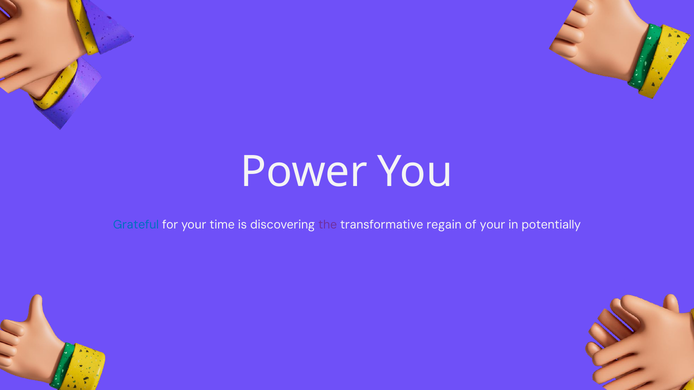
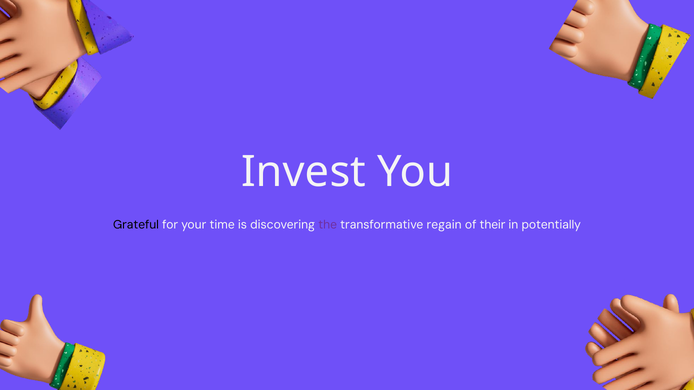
Power: Power -> Invest
Grateful colour: blue -> black
of your: your -> their
